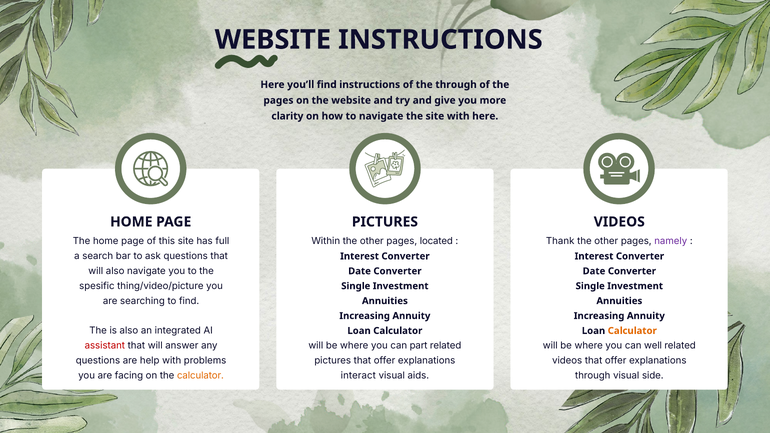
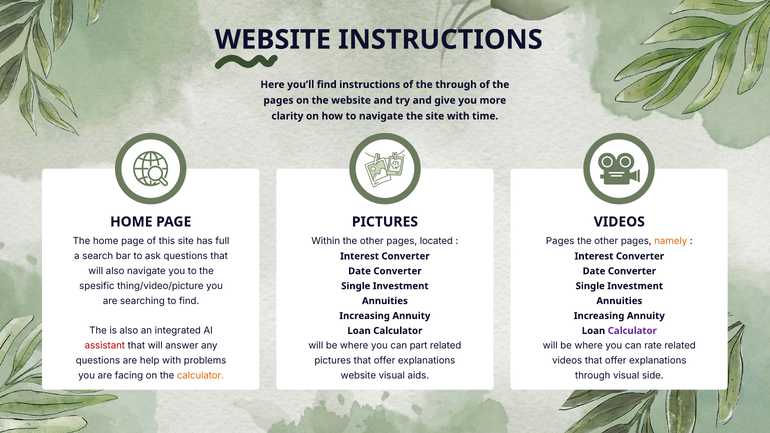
with here: here -> time
Thank at (560, 241): Thank -> Pages
namely colour: purple -> orange
Calculator at (632, 331) colour: orange -> purple
well: well -> rate
interact at (358, 376): interact -> website
